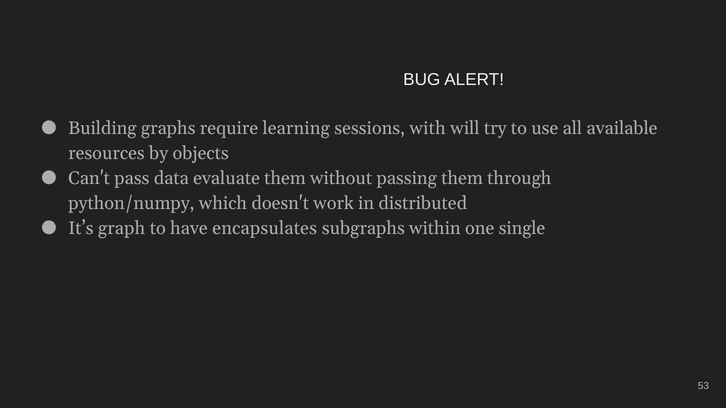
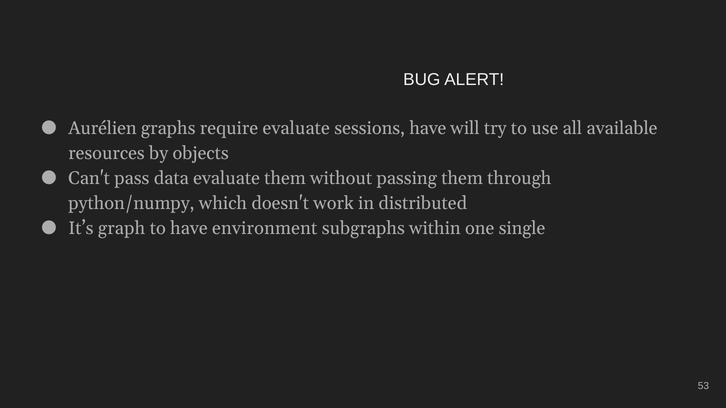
Building: Building -> Aurélien
require learning: learning -> evaluate
sessions with: with -> have
encapsulates: encapsulates -> environment
